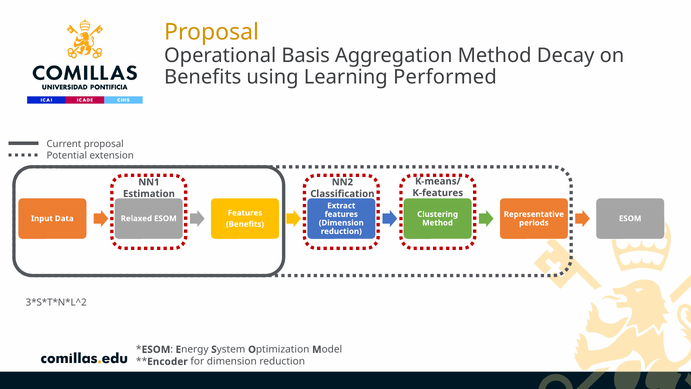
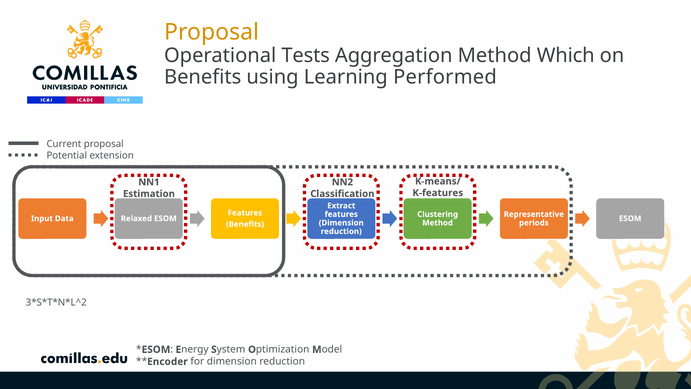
Basis: Basis -> Tests
Decay: Decay -> Which
